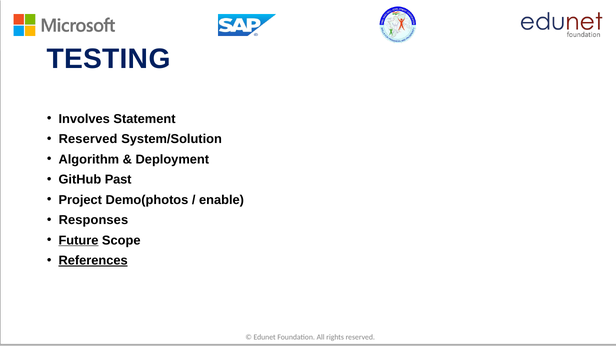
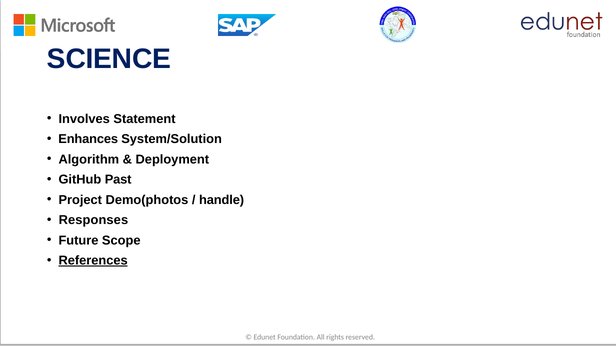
TESTING: TESTING -> SCIENCE
Reserved at (88, 139): Reserved -> Enhances
enable: enable -> handle
Future underline: present -> none
